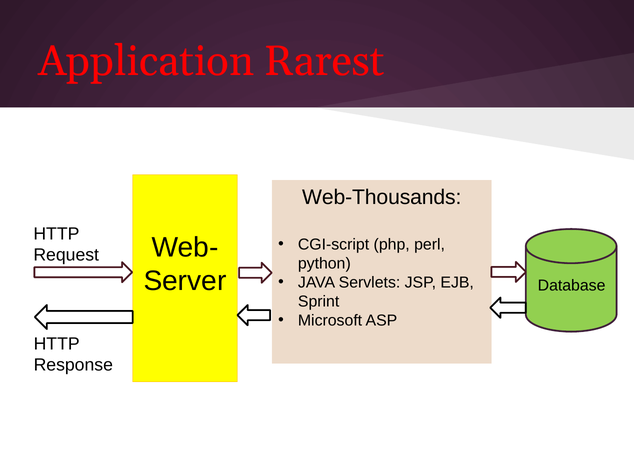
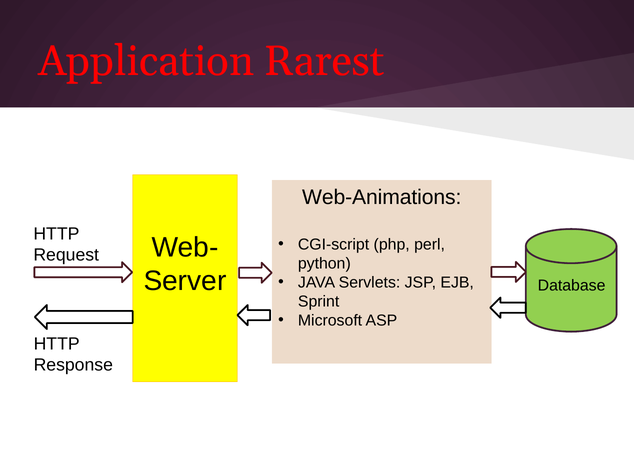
Web-Thousands: Web-Thousands -> Web-Animations
